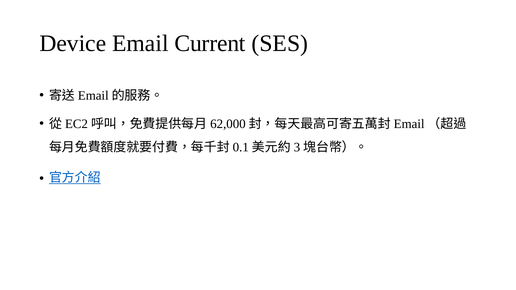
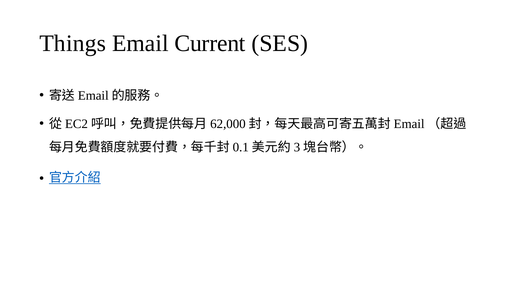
Device: Device -> Things
